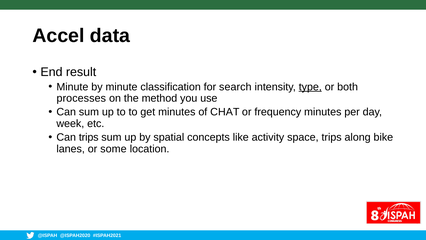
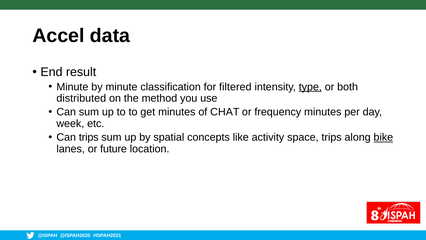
search: search -> filtered
processes: processes -> distributed
bike underline: none -> present
some: some -> future
